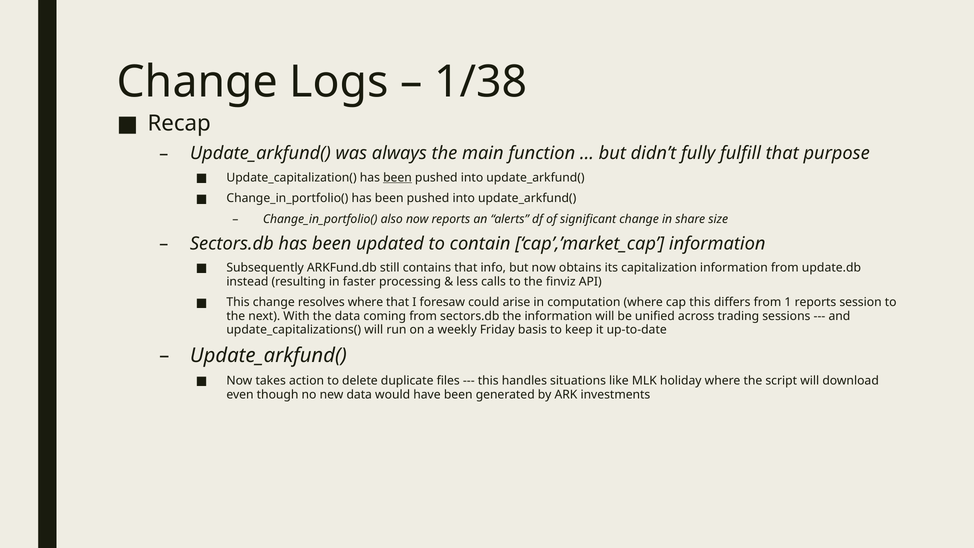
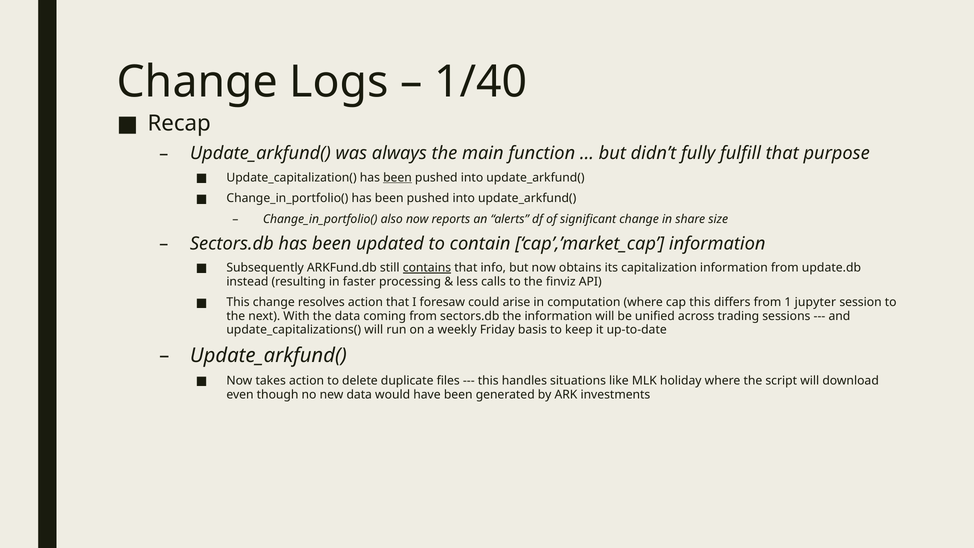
1/38: 1/38 -> 1/40
contains underline: none -> present
resolves where: where -> action
1 reports: reports -> jupyter
